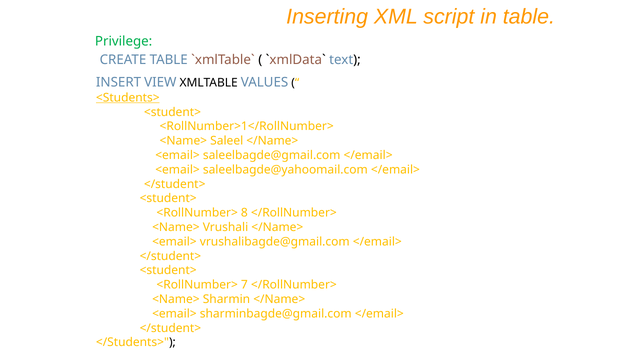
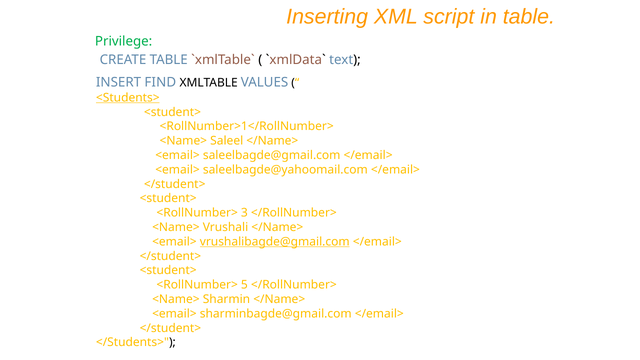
VIEW: VIEW -> FIND
8: 8 -> 3
vrushalibagde@gmail.com underline: none -> present
7: 7 -> 5
